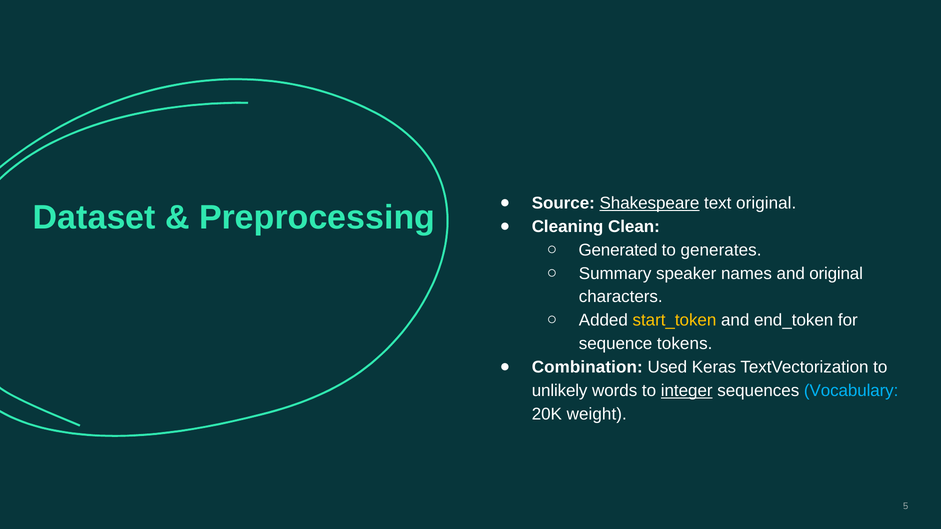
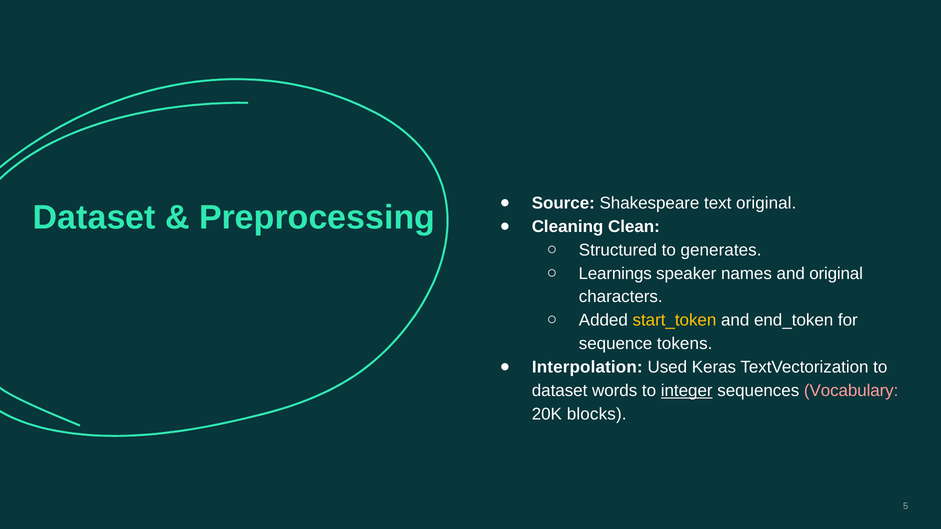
Shakespeare underline: present -> none
Generated: Generated -> Structured
Summary: Summary -> Learnings
Combination: Combination -> Interpolation
unlikely at (560, 391): unlikely -> dataset
Vocabulary colour: light blue -> pink
weight: weight -> blocks
